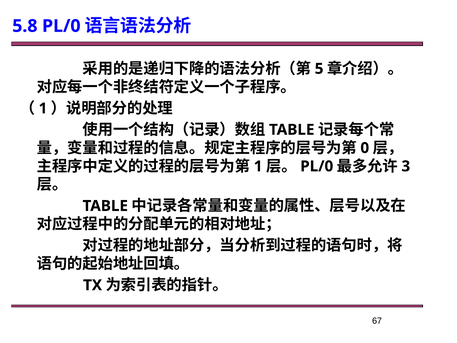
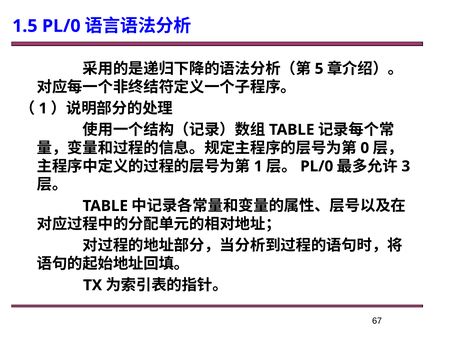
5.8: 5.8 -> 1.5
